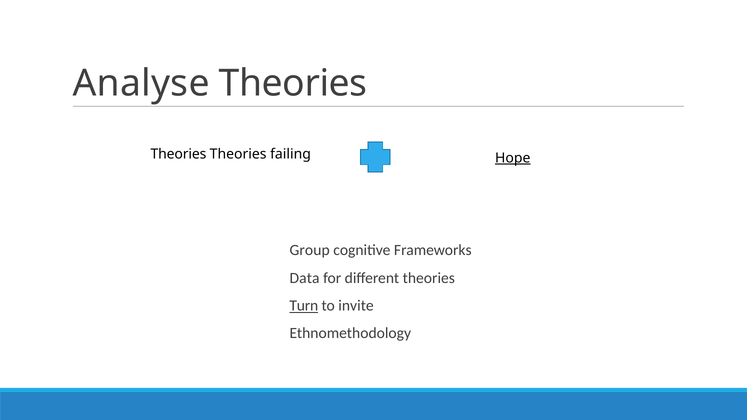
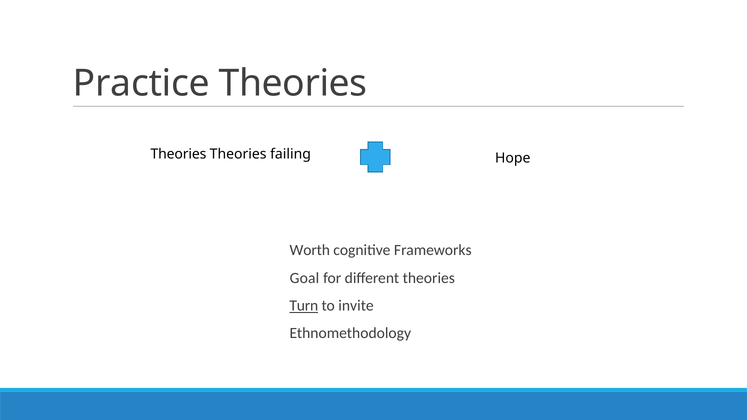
Analyse: Analyse -> Practice
Hope underline: present -> none
Group: Group -> Worth
Data: Data -> Goal
